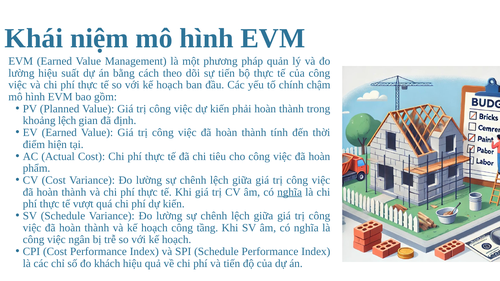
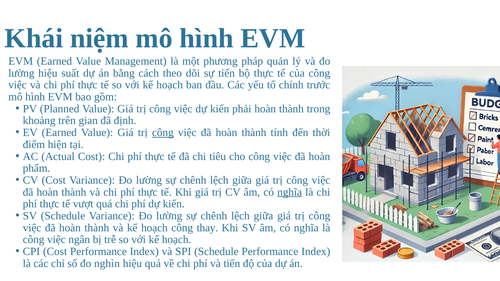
chậm: chậm -> trước
khoảng lệch: lệch -> trên
công at (163, 133) underline: none -> present
tầng: tầng -> thay
khách: khách -> nghìn
